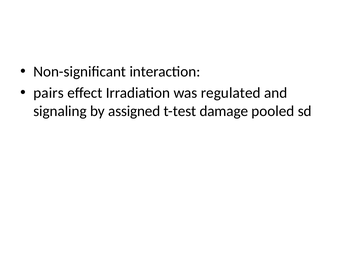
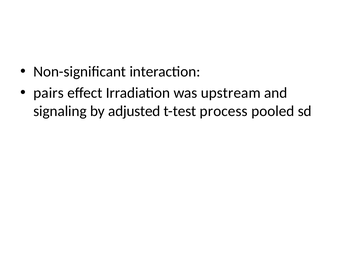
regulated: regulated -> upstream
assigned: assigned -> adjusted
damage: damage -> process
